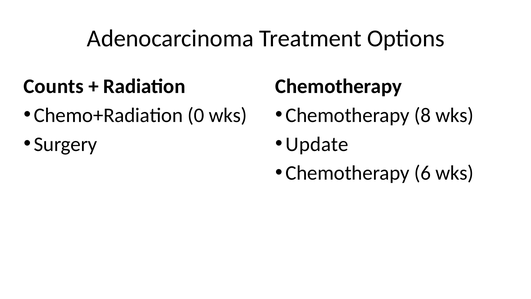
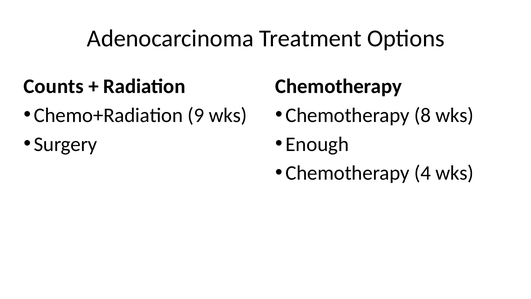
0: 0 -> 9
Update: Update -> Enough
6: 6 -> 4
